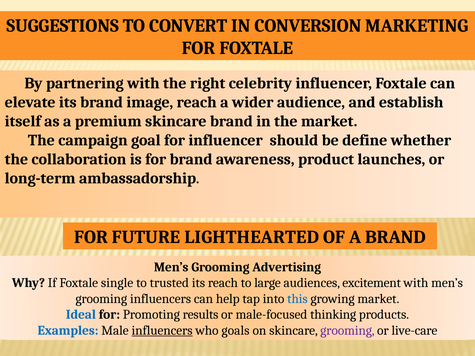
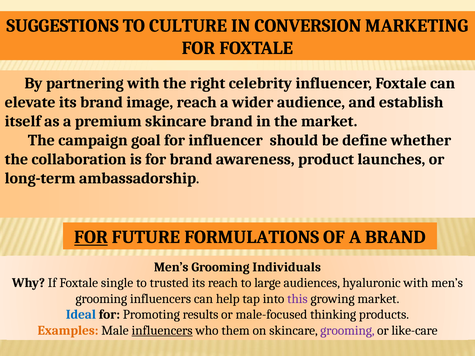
CONVERT: CONVERT -> CULTURE
FOR at (91, 237) underline: none -> present
LIGHTHEARTED: LIGHTHEARTED -> FORMULATIONS
Advertising: Advertising -> Individuals
excitement: excitement -> hyaluronic
this colour: blue -> purple
Examples colour: blue -> orange
goals: goals -> them
live-care: live-care -> like-care
